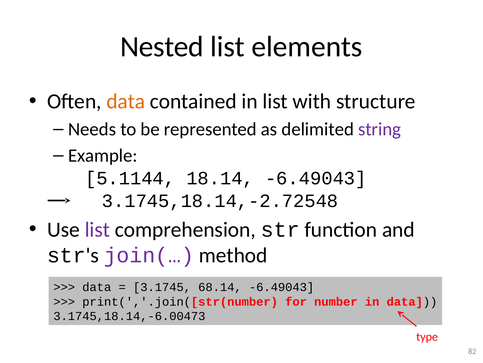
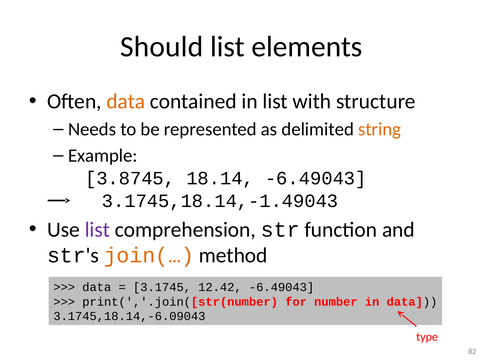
Nested: Nested -> Should
string colour: purple -> orange
5.1144: 5.1144 -> 3.8745
3.1745,18.14,-2.72548: 3.1745,18.14,-2.72548 -> 3.1745,18.14,-1.49043
join(… colour: purple -> orange
68.14: 68.14 -> 12.42
3.1745,18.14,-6.00473: 3.1745,18.14,-6.00473 -> 3.1745,18.14,-6.09043
